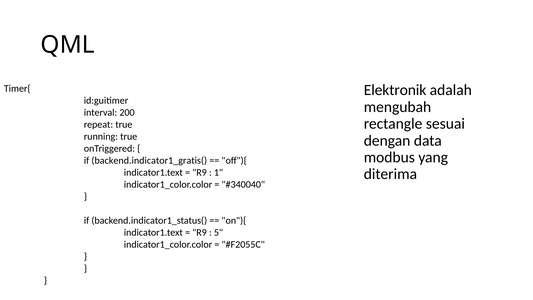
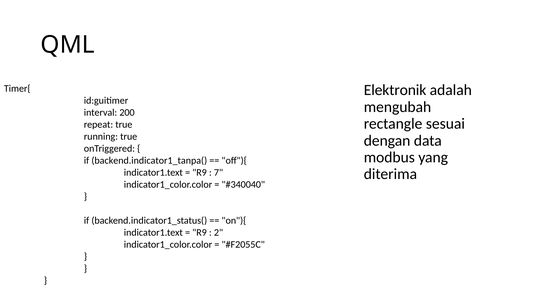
backend.indicator1_gratis(: backend.indicator1_gratis( -> backend.indicator1_tanpa(
1: 1 -> 7
5: 5 -> 2
